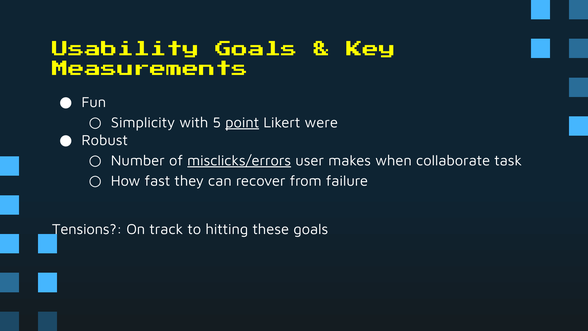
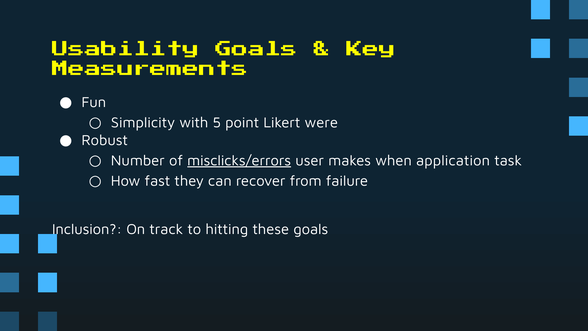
point underline: present -> none
collaborate: collaborate -> application
Tensions: Tensions -> Inclusion
